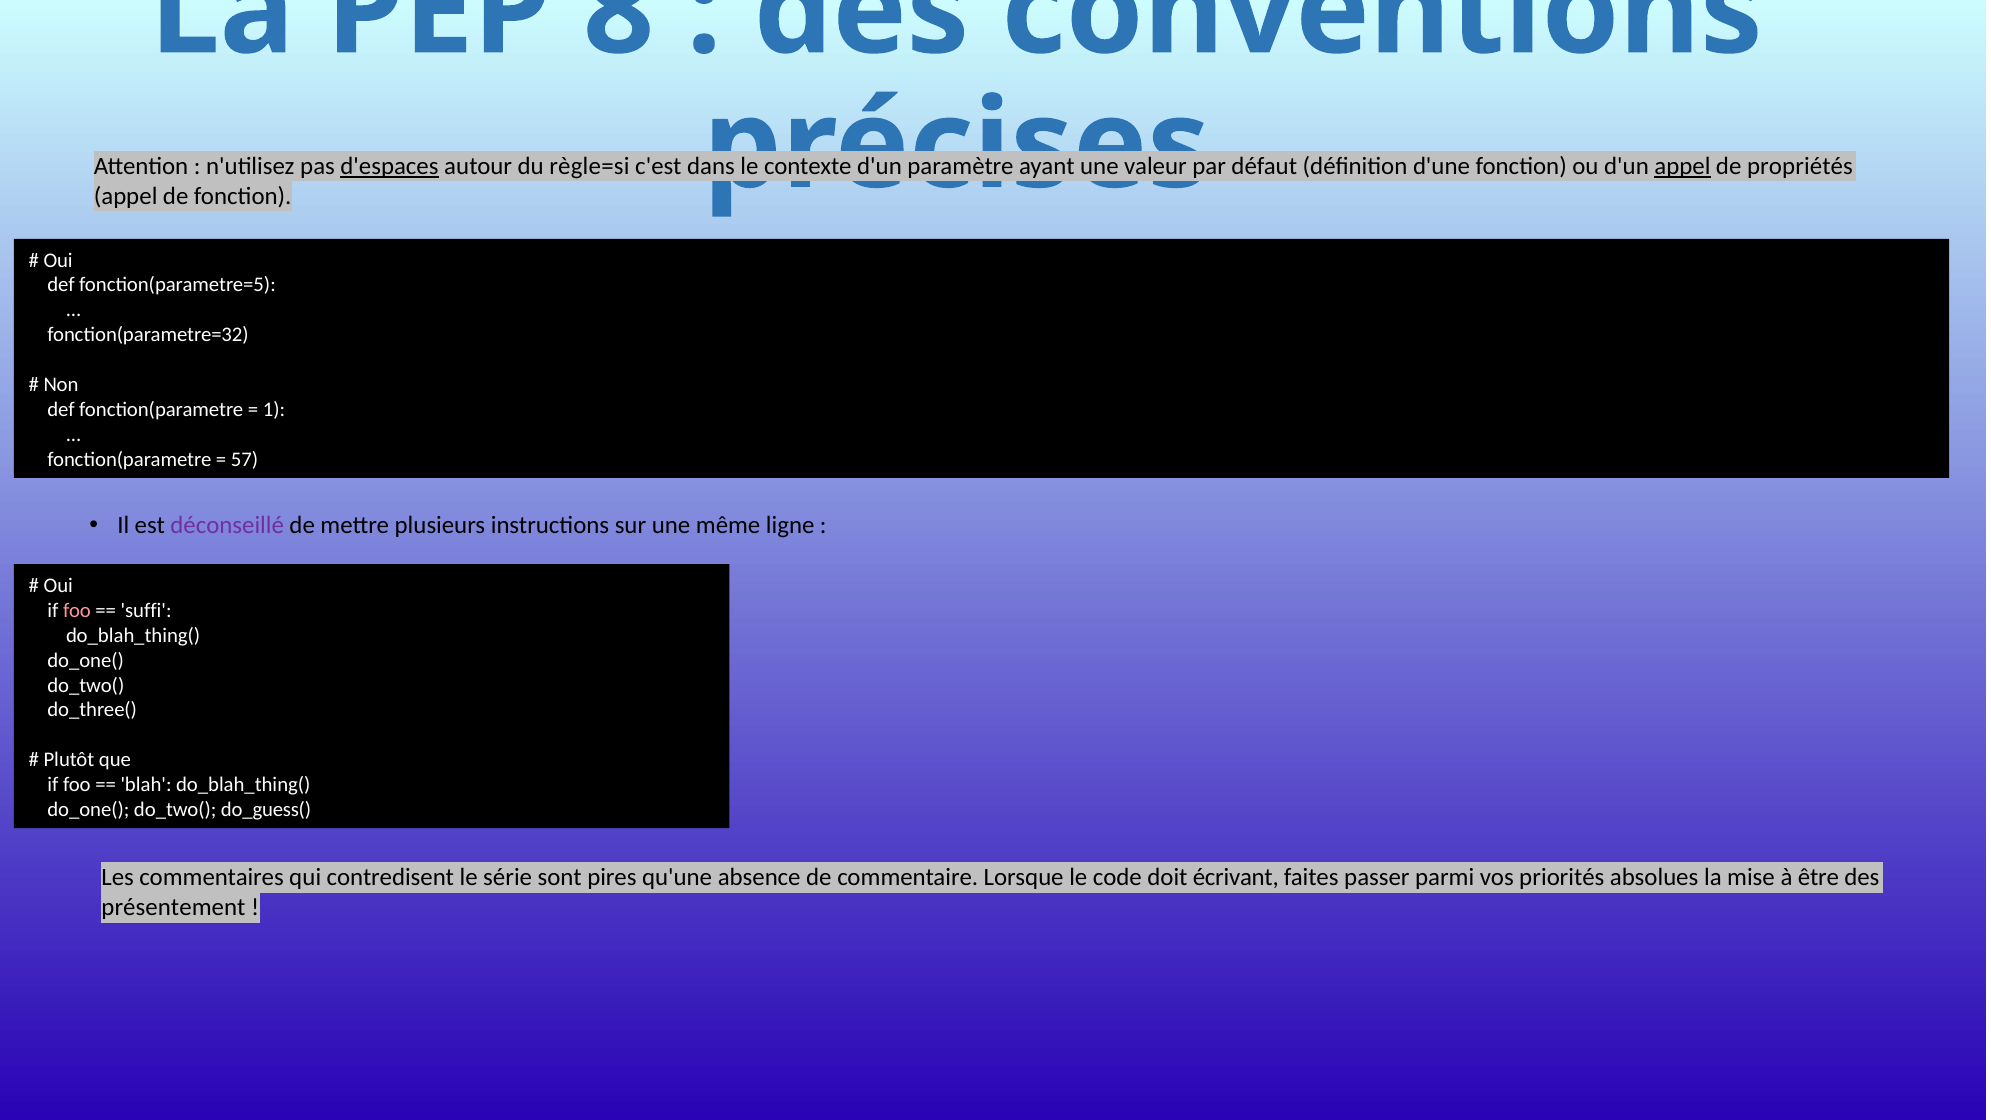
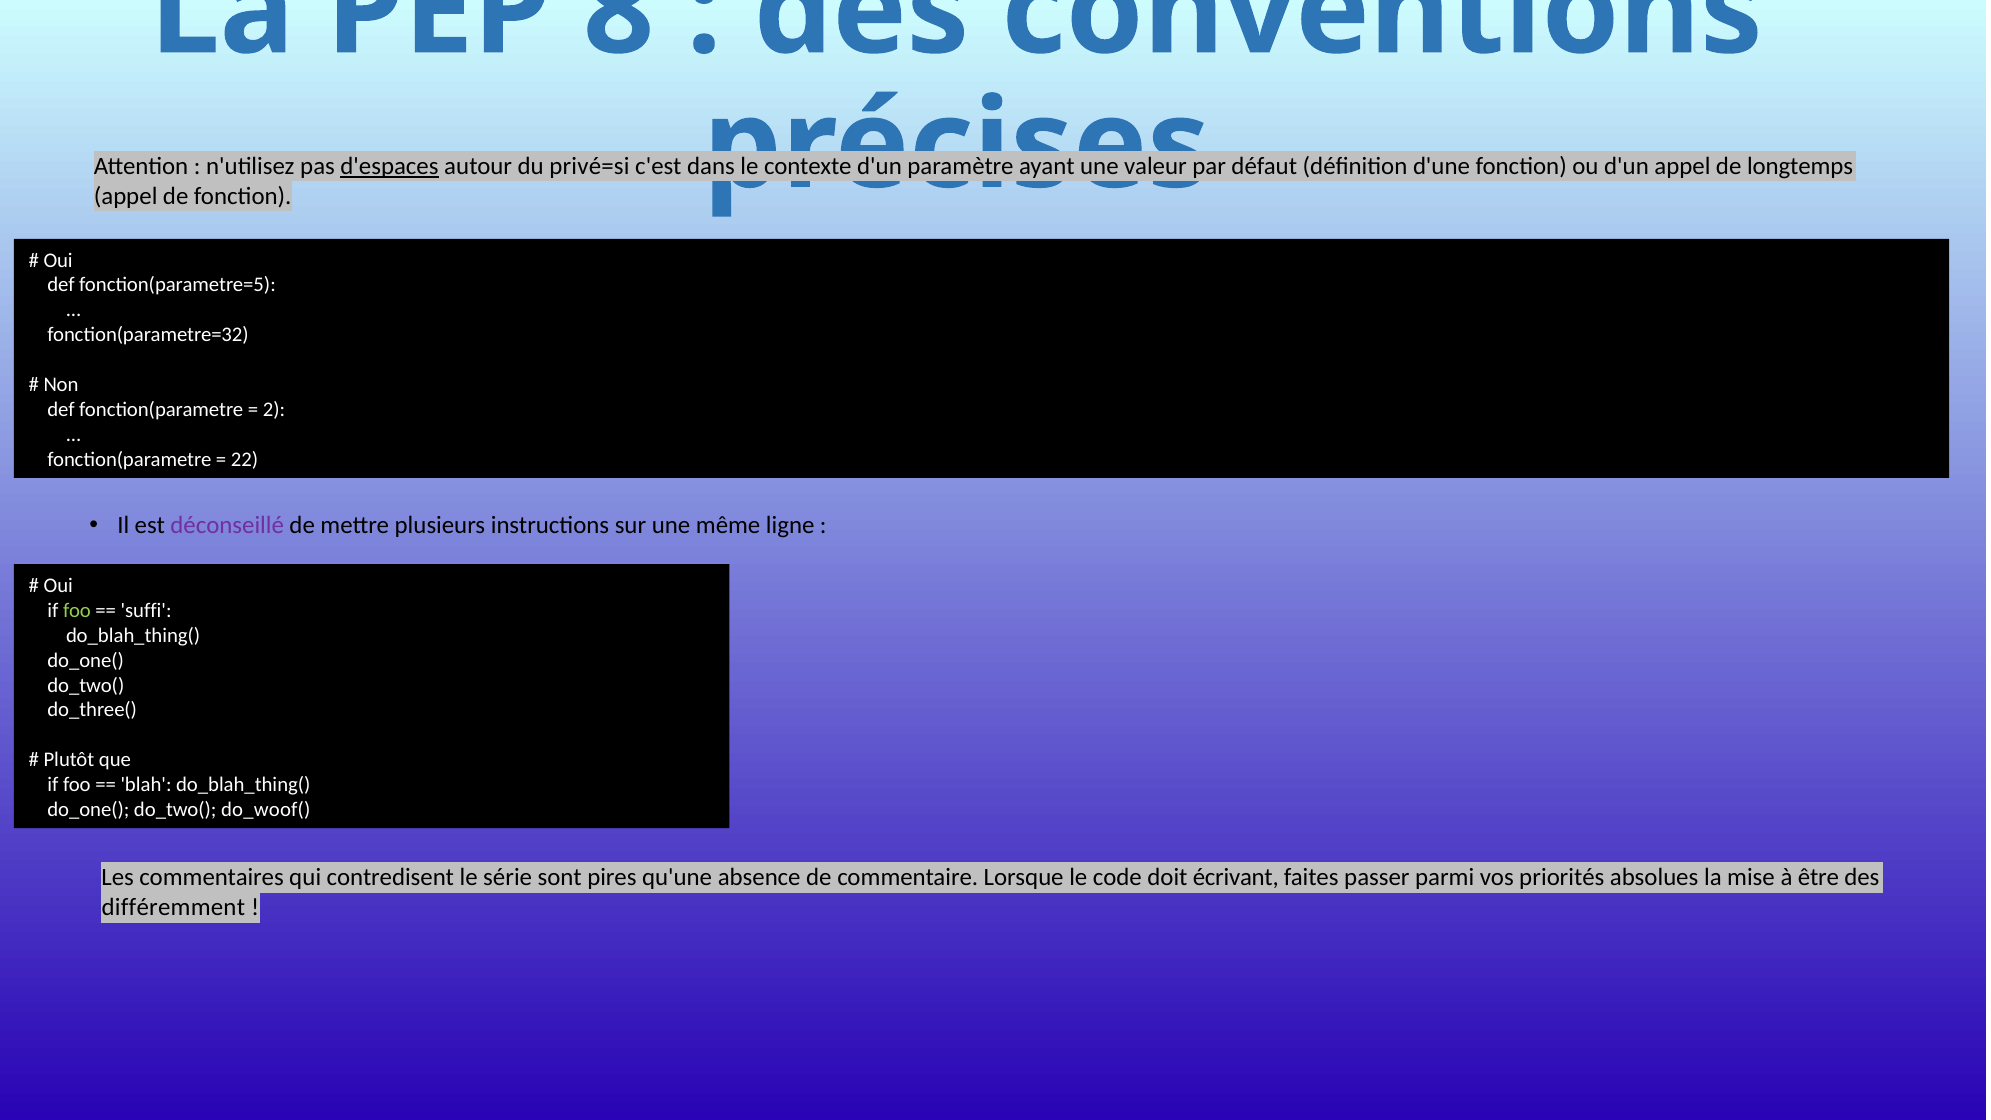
règle=si: règle=si -> privé=si
appel at (1682, 166) underline: present -> none
propriétés: propriétés -> longtemps
1: 1 -> 2
57: 57 -> 22
foo at (77, 610) colour: pink -> light green
do_guess(: do_guess( -> do_woof(
présentement: présentement -> différemment
